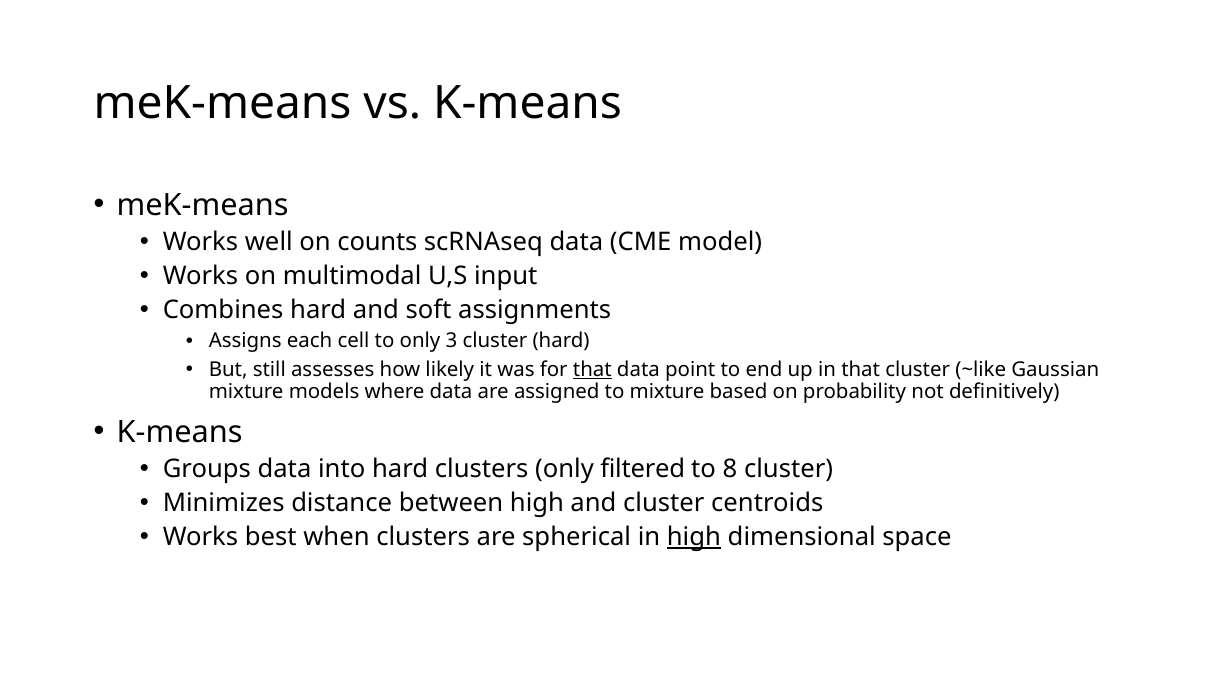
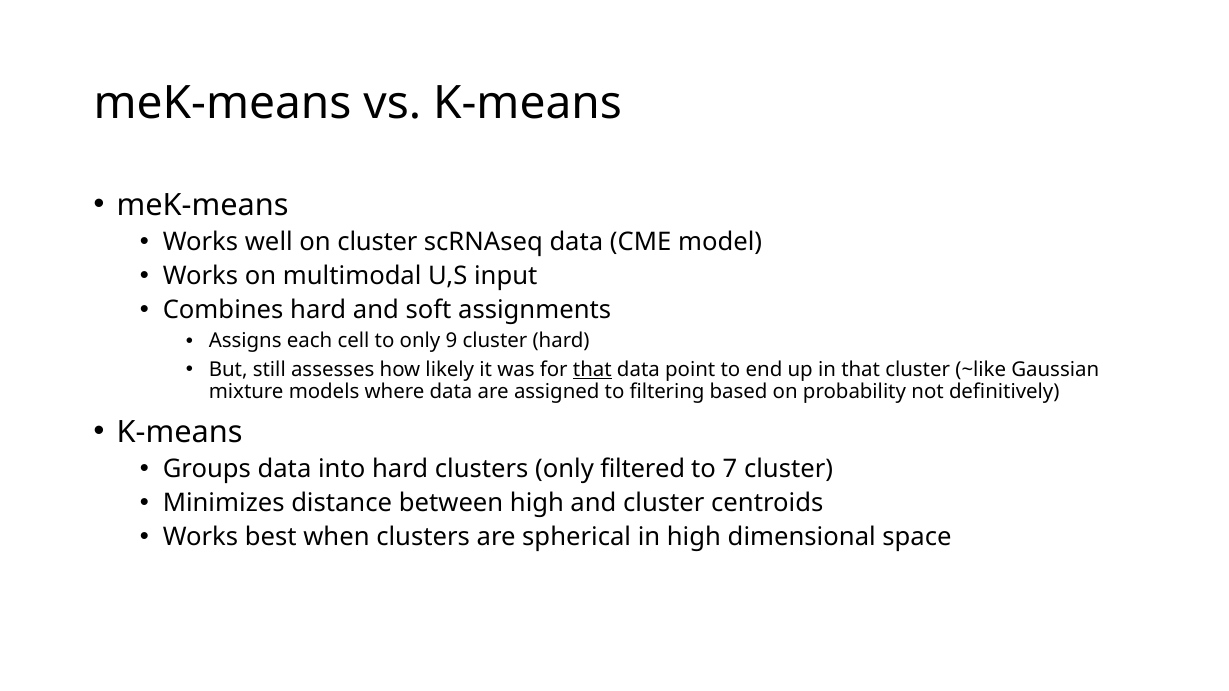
on counts: counts -> cluster
3: 3 -> 9
to mixture: mixture -> filtering
8: 8 -> 7
high at (694, 537) underline: present -> none
